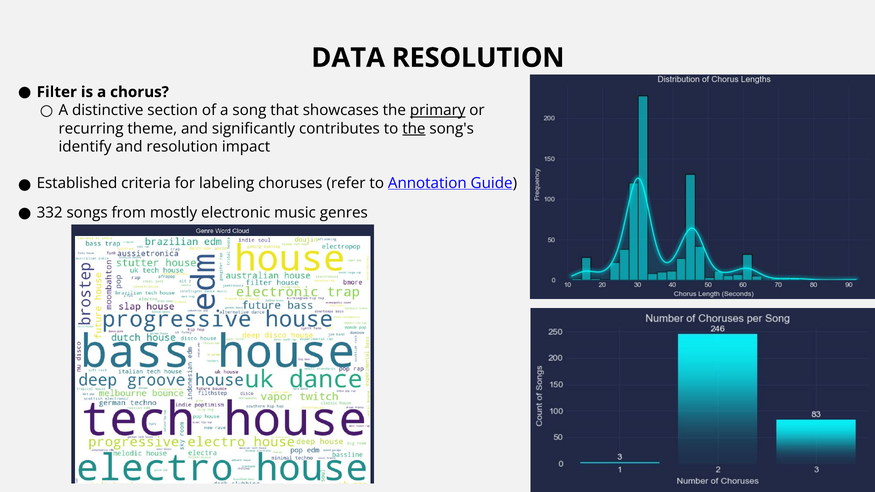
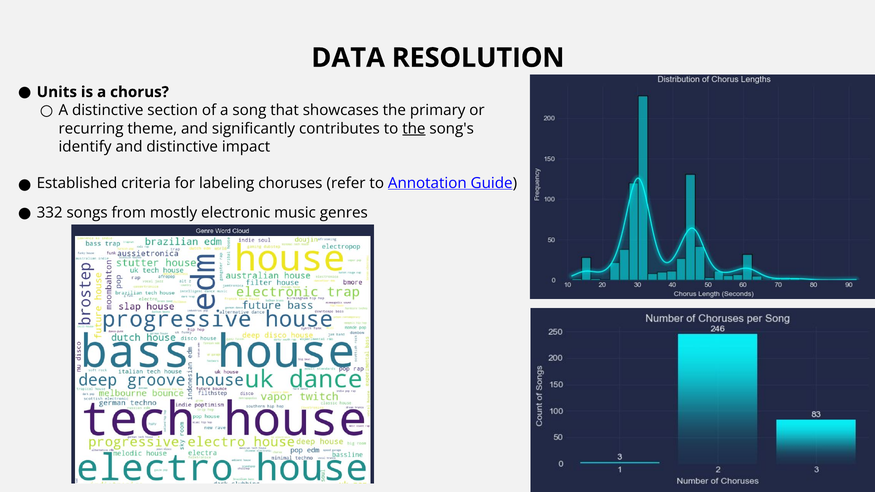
Filter: Filter -> Units
primary underline: present -> none
and resolution: resolution -> distinctive
